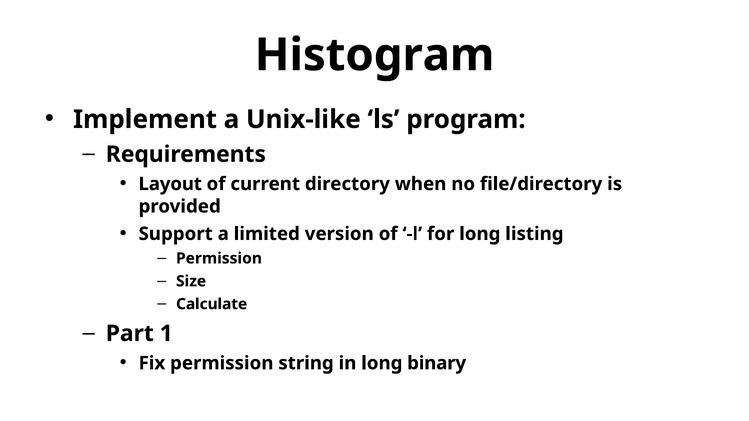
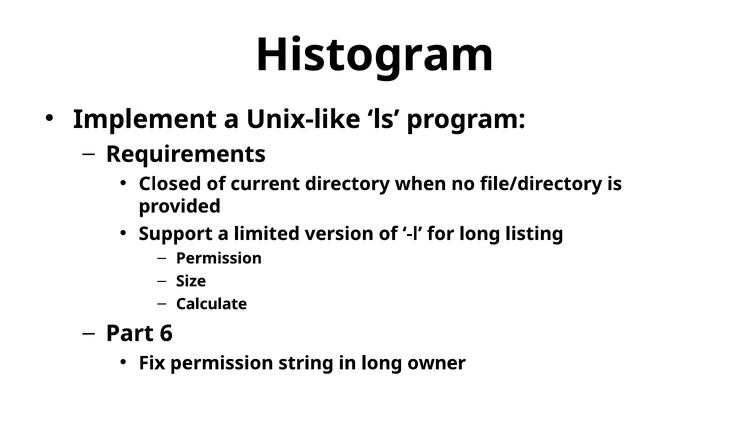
Layout: Layout -> Closed
1: 1 -> 6
binary: binary -> owner
